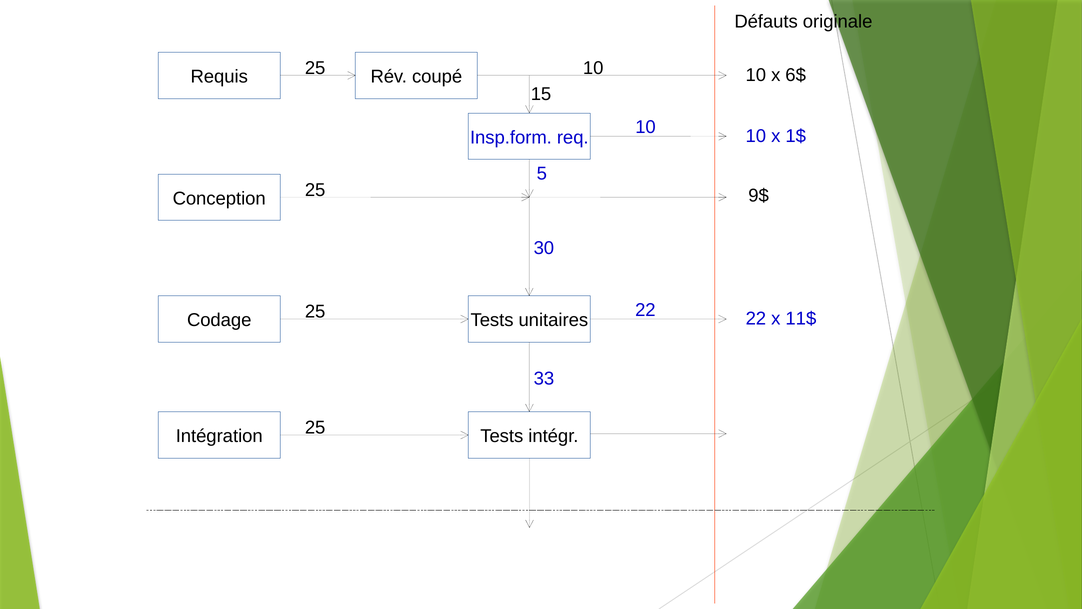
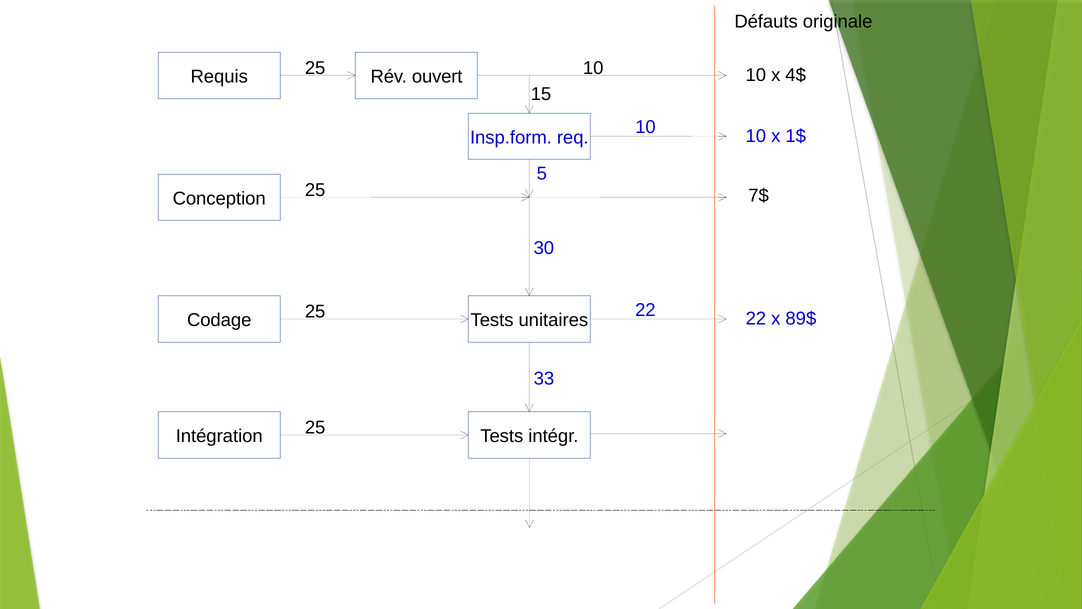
6$: 6$ -> 4$
coupé: coupé -> ouvert
9$: 9$ -> 7$
11$: 11$ -> 89$
